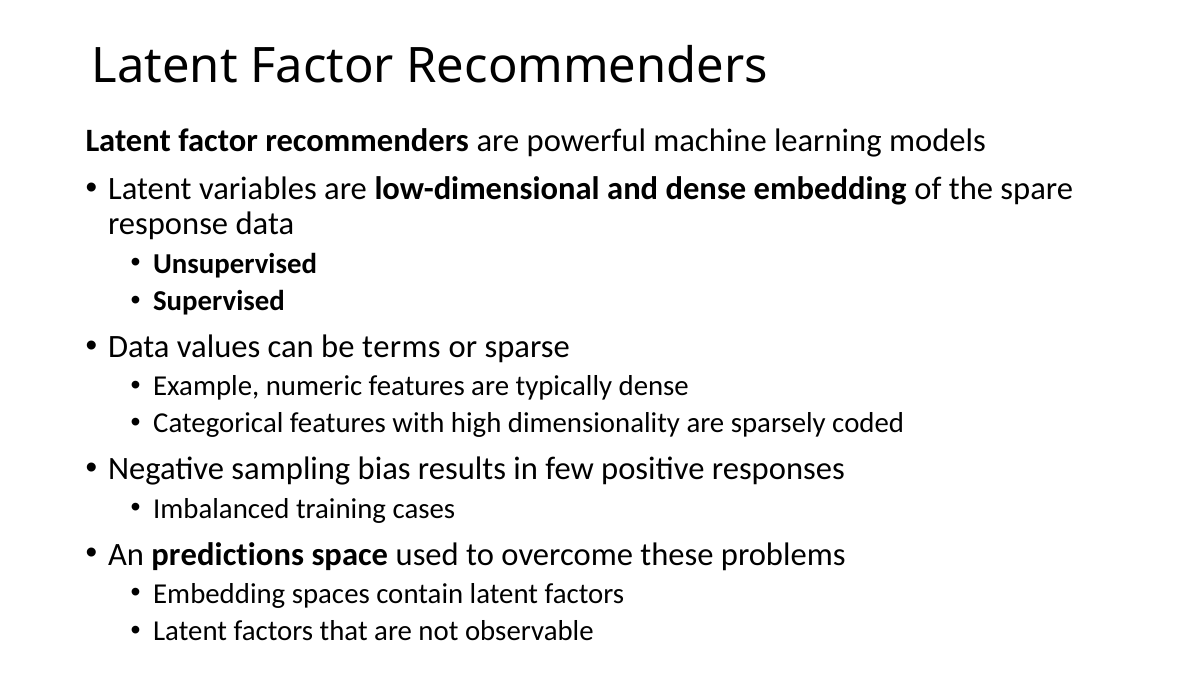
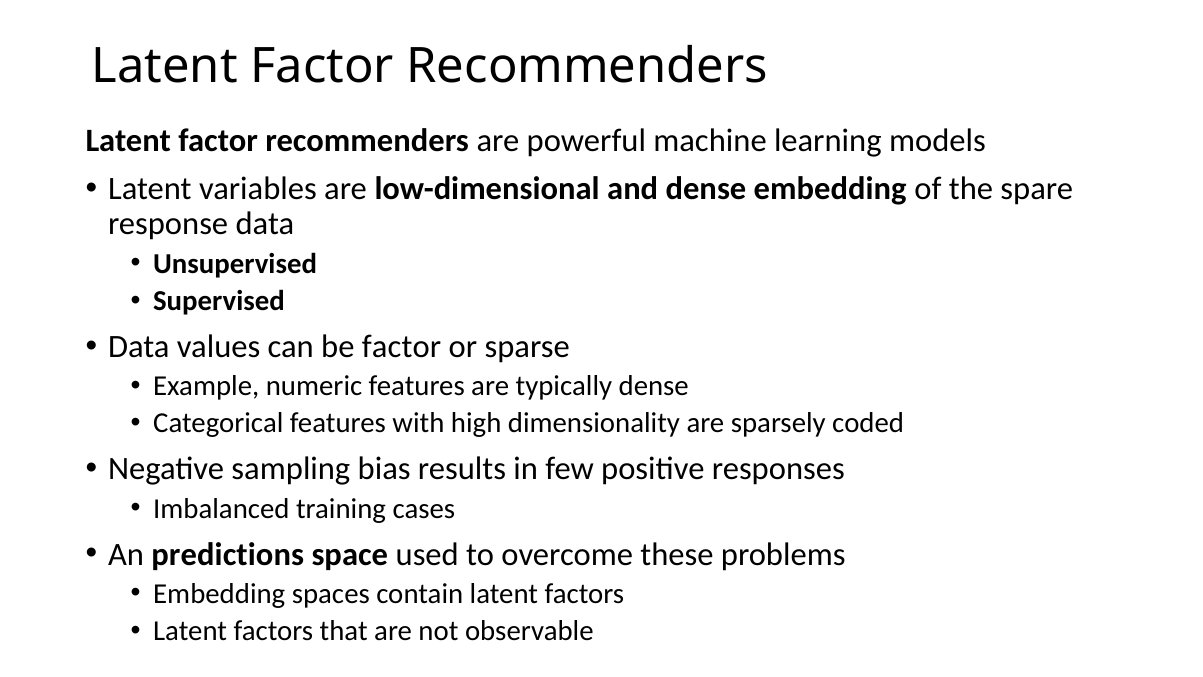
be terms: terms -> factor
